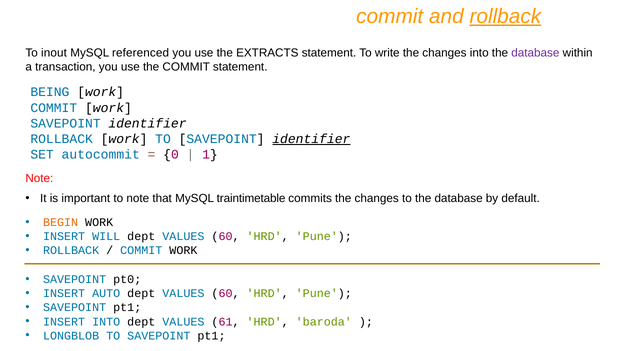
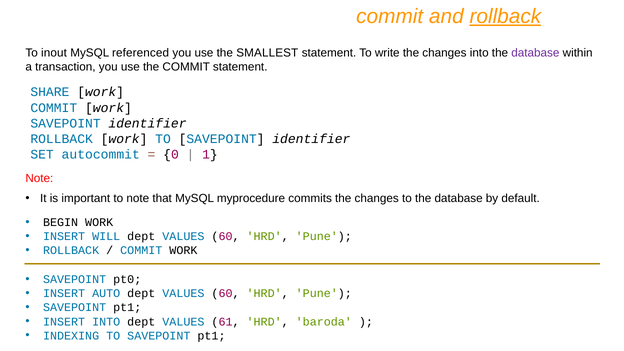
EXTRACTS: EXTRACTS -> SMALLEST
BEING: BEING -> SHARE
identifier at (311, 139) underline: present -> none
traintimetable: traintimetable -> myprocedure
BEGIN colour: orange -> black
LONGBLOB: LONGBLOB -> INDEXING
